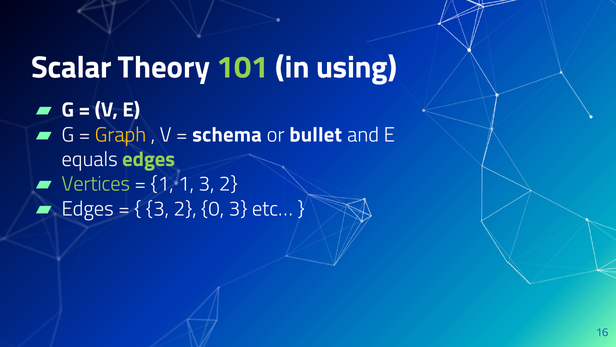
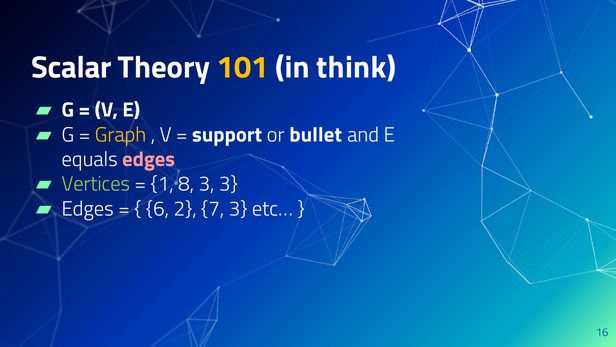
101 colour: light green -> yellow
using: using -> think
schema: schema -> support
edges at (149, 159) colour: light green -> pink
1 1: 1 -> 8
2 at (228, 184): 2 -> 3
3 at (158, 209): 3 -> 6
0: 0 -> 7
